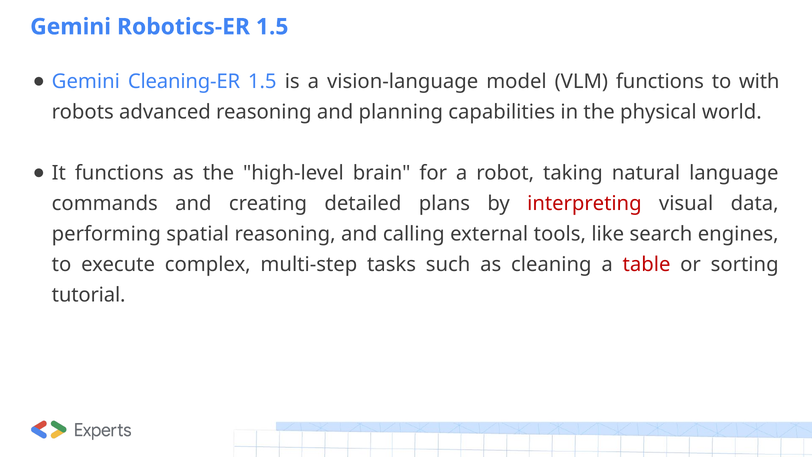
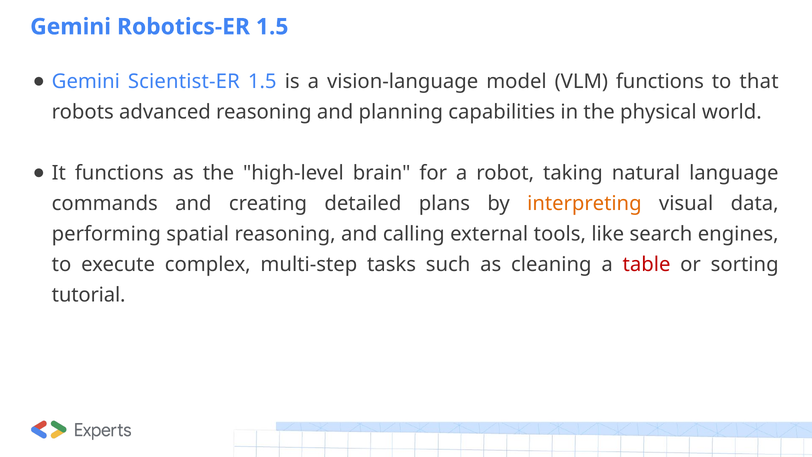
Cleaning-ER: Cleaning-ER -> Scientist-ER
with: with -> that
interpreting colour: red -> orange
